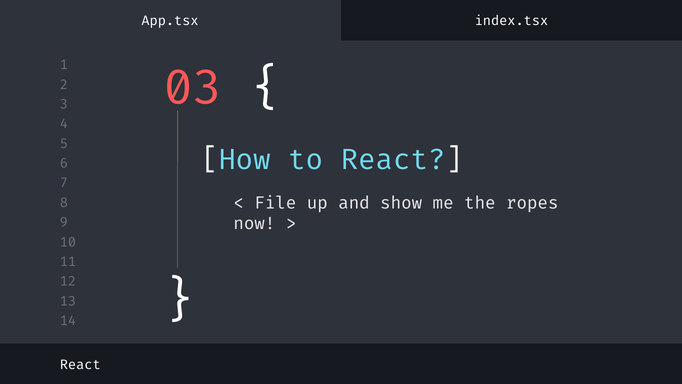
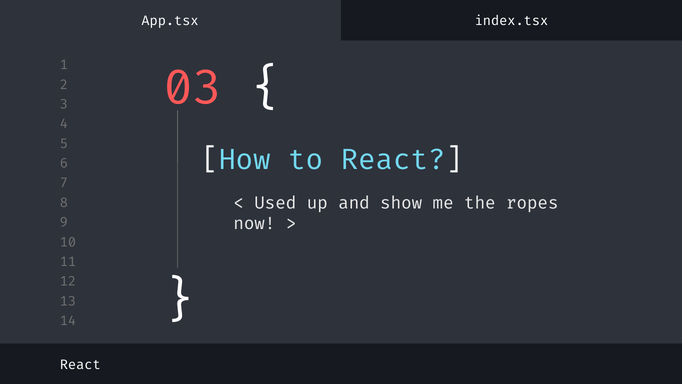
File: File -> Used
